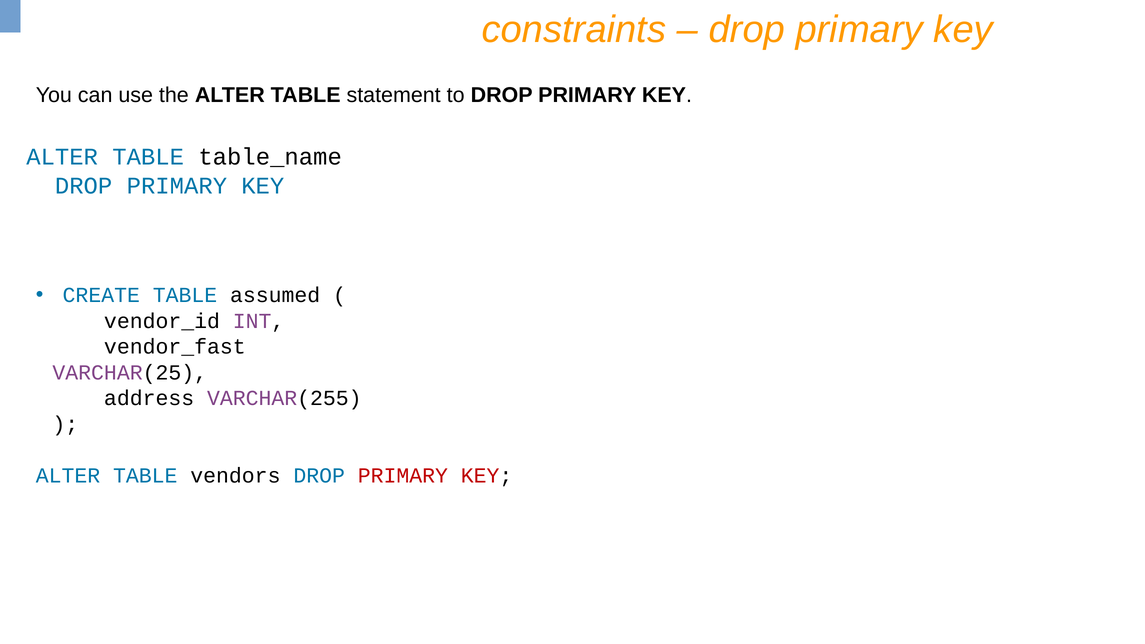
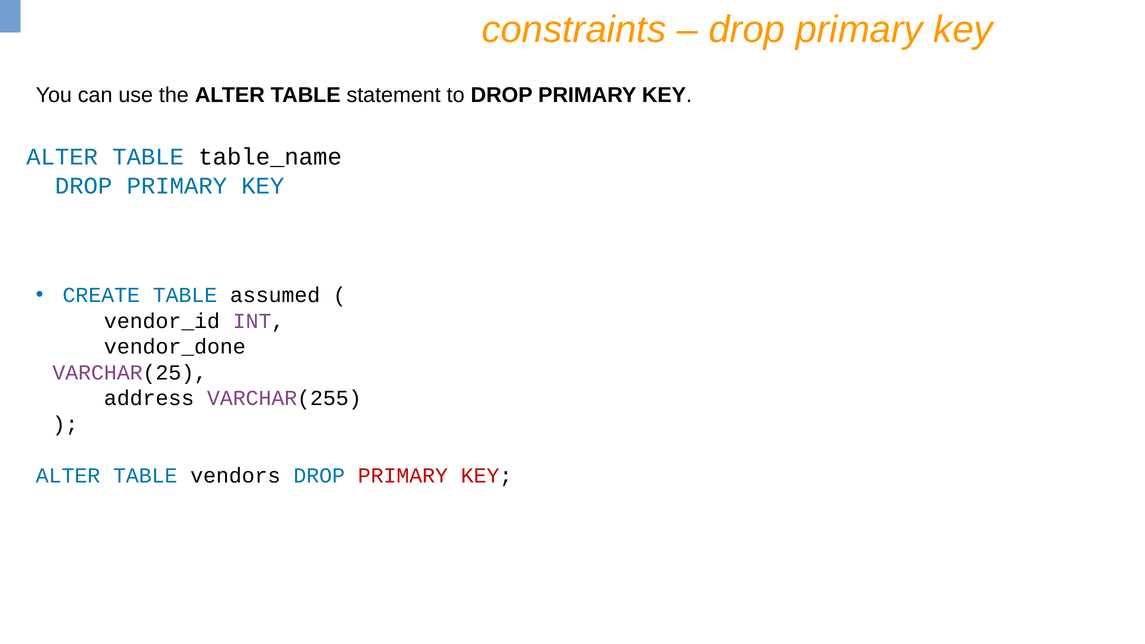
vendor_fast: vendor_fast -> vendor_done
